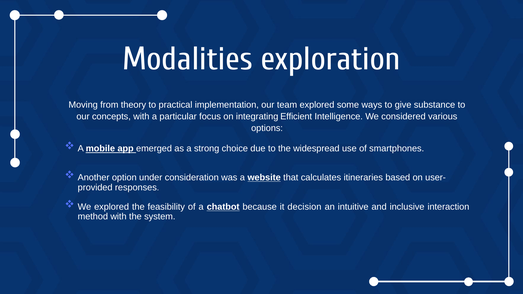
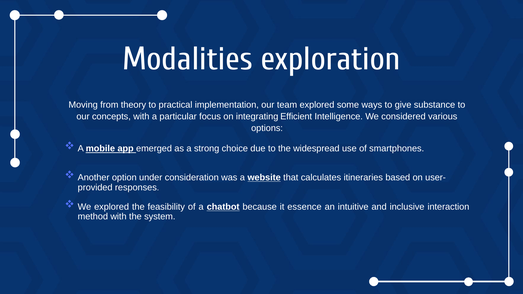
decision: decision -> essence
